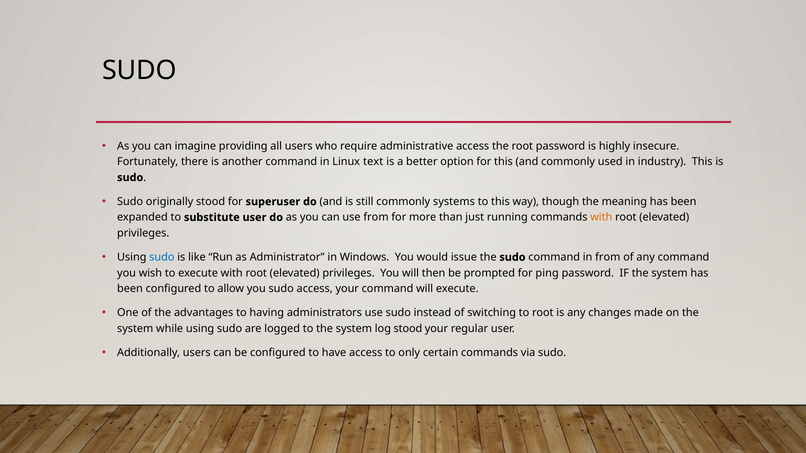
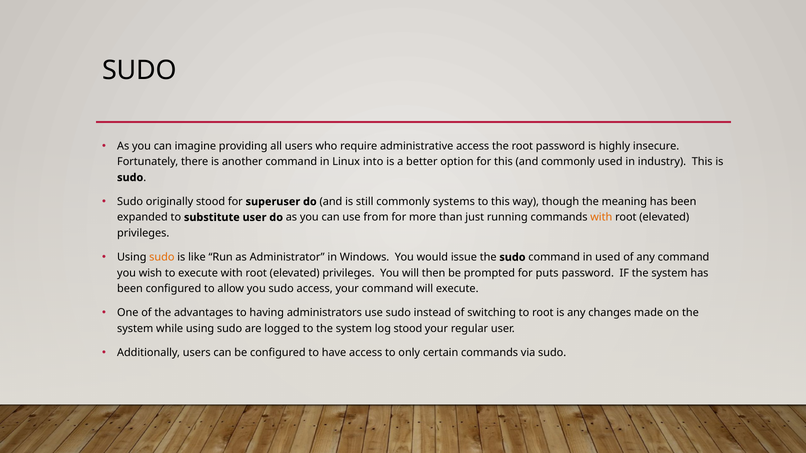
text: text -> into
sudo at (162, 257) colour: blue -> orange
in from: from -> used
ping: ping -> puts
